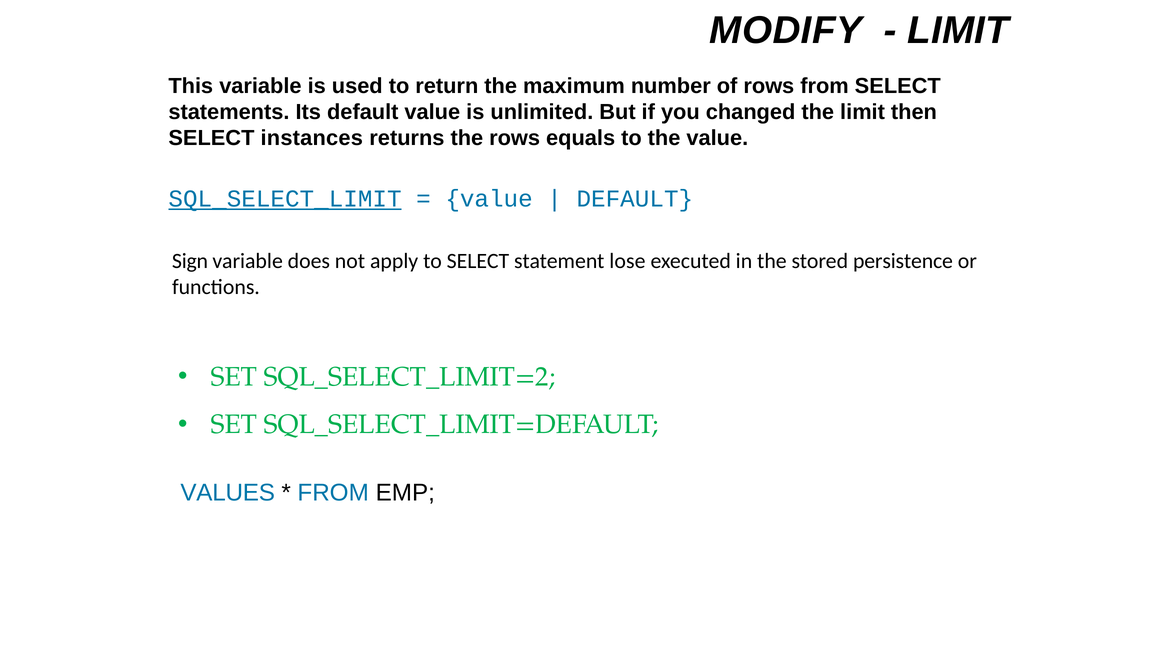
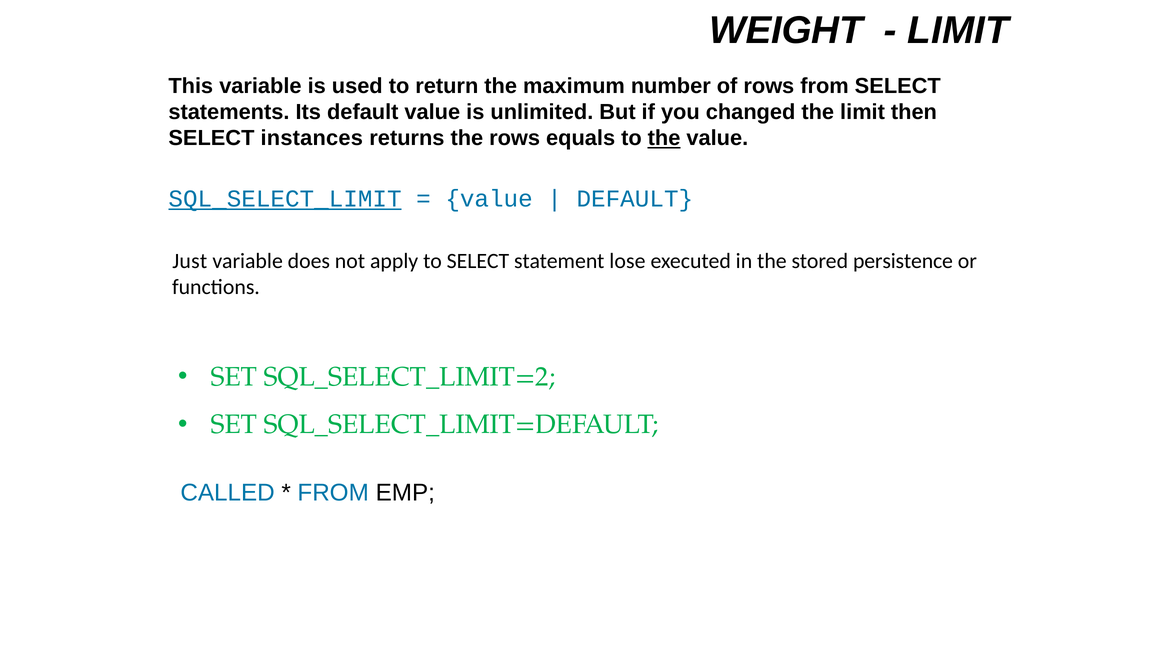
MODIFY: MODIFY -> WEIGHT
the at (664, 138) underline: none -> present
Sign: Sign -> Just
VALUES: VALUES -> CALLED
